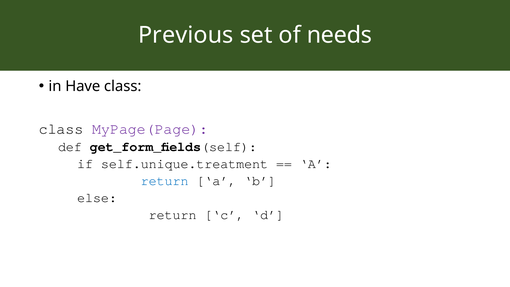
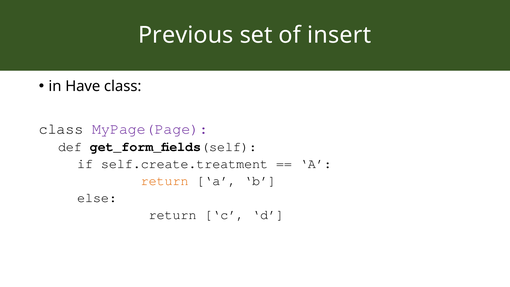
needs: needs -> insert
self.unique.treatment: self.unique.treatment -> self.create.treatment
return at (165, 181) colour: blue -> orange
